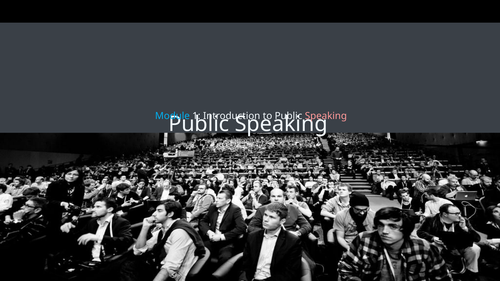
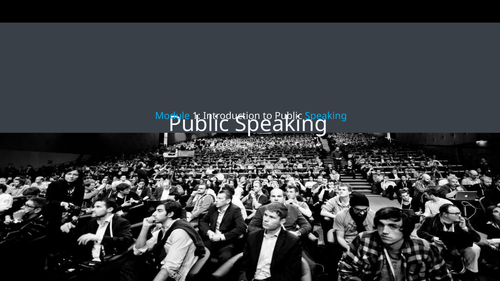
Speaking at (326, 116) colour: pink -> light blue
